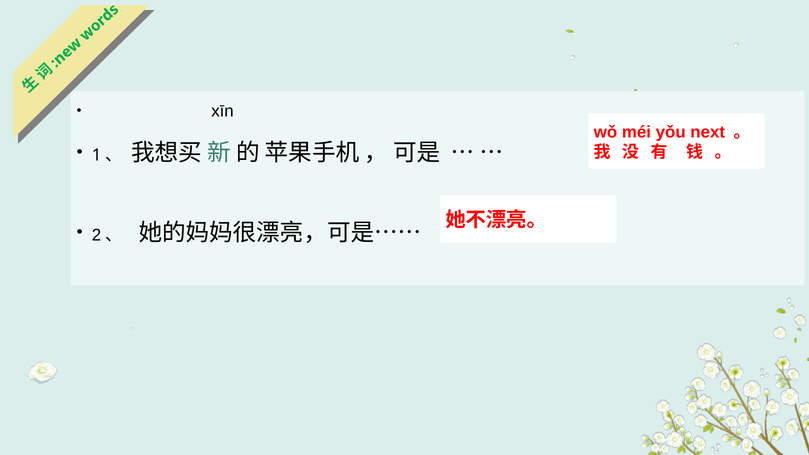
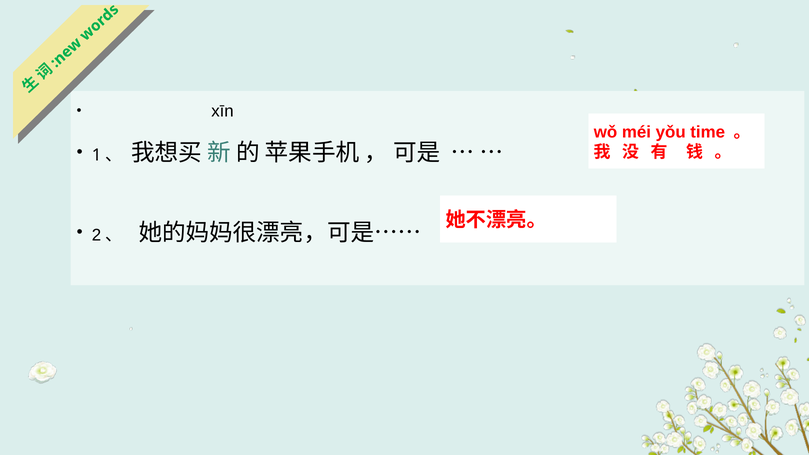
next: next -> time
